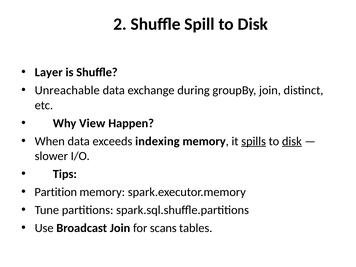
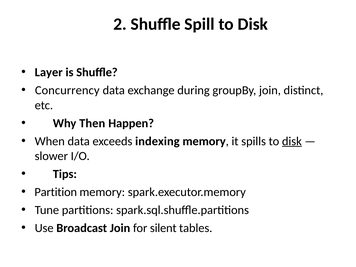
Unreachable: Unreachable -> Concurrency
View: View -> Then
spills underline: present -> none
scans: scans -> silent
